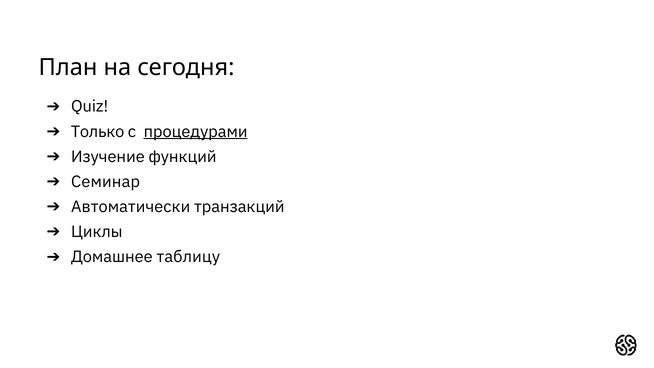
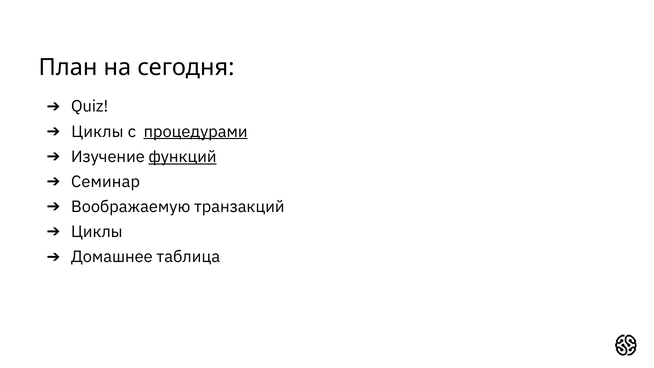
Только at (98, 132): Только -> Циклы
функций underline: none -> present
Автоматически: Автоматически -> Воображаемую
таблицу: таблицу -> таблица
